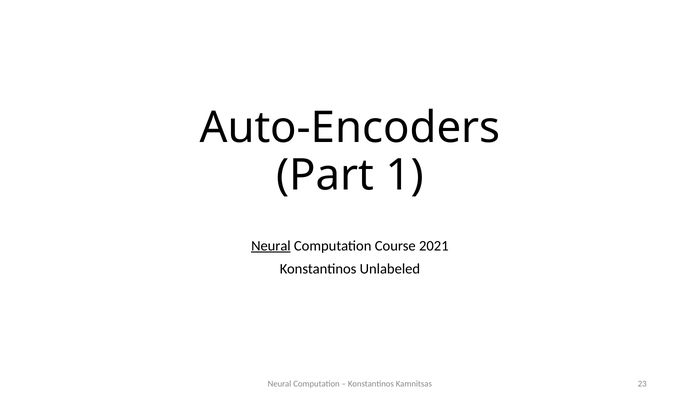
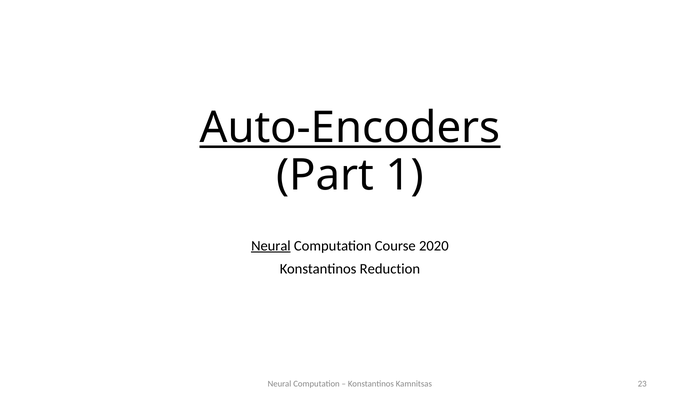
Auto-Encoders underline: none -> present
2021: 2021 -> 2020
Unlabeled: Unlabeled -> Reduction
